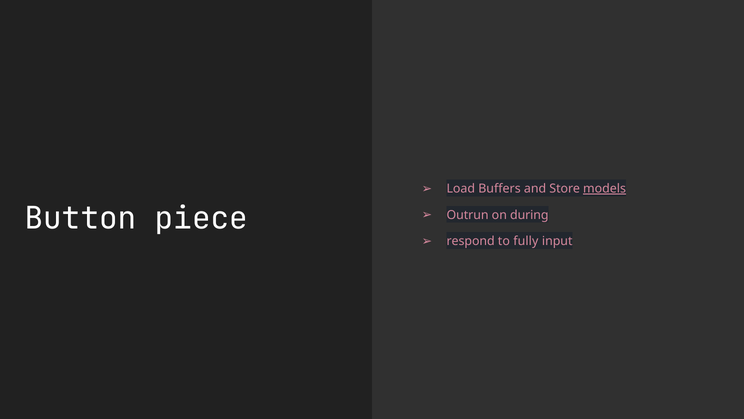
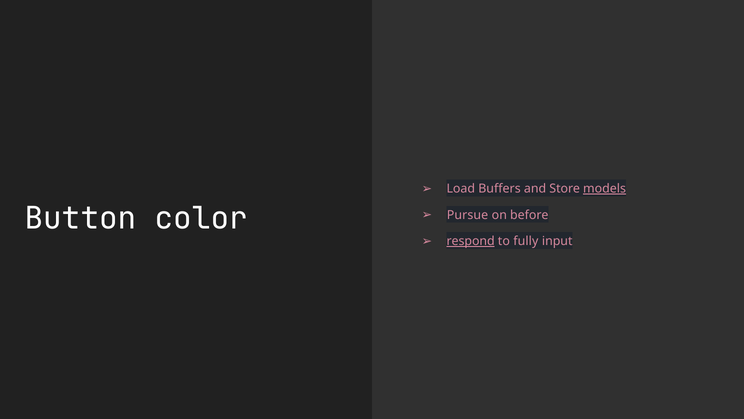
piece: piece -> color
Outrun: Outrun -> Pursue
during: during -> before
respond underline: none -> present
